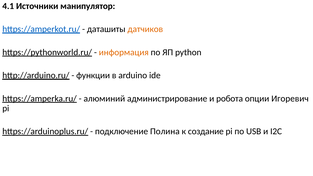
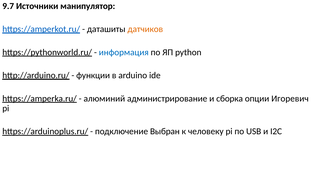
4.1: 4.1 -> 9.7
информация colour: orange -> blue
робота: робота -> сборка
Полина: Полина -> Выбран
создание: создание -> человеку
